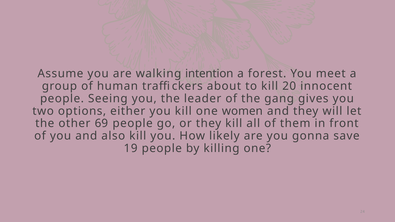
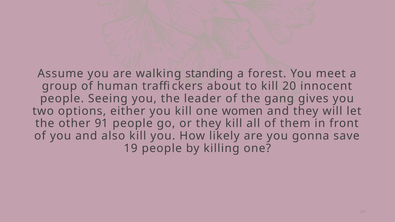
intention: intention -> standing
69: 69 -> 91
